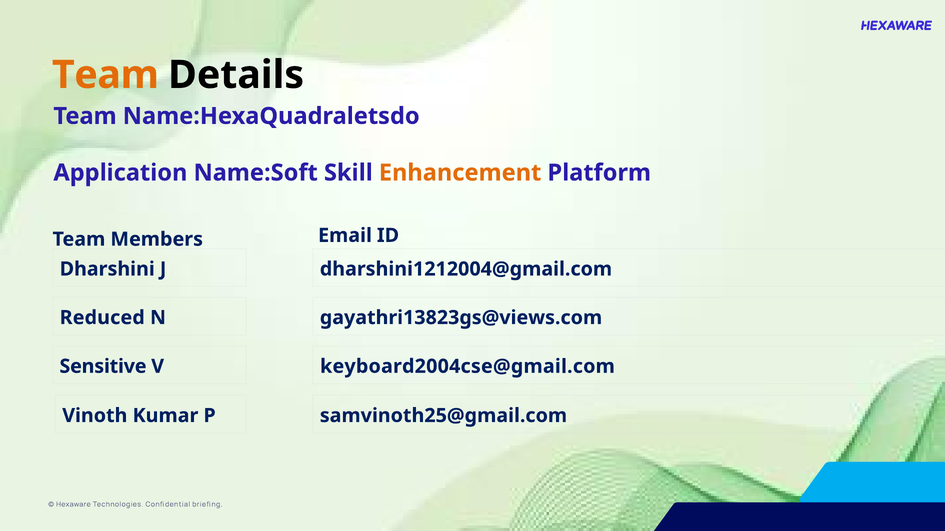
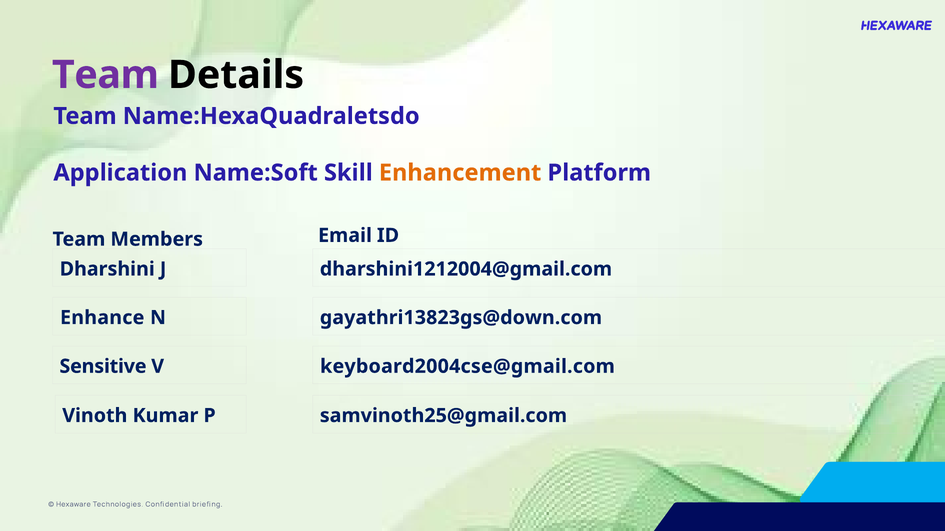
Team at (105, 75) colour: orange -> purple
Reduced: Reduced -> Enhance
gayathri13823gs@views.com: gayathri13823gs@views.com -> gayathri13823gs@down.com
